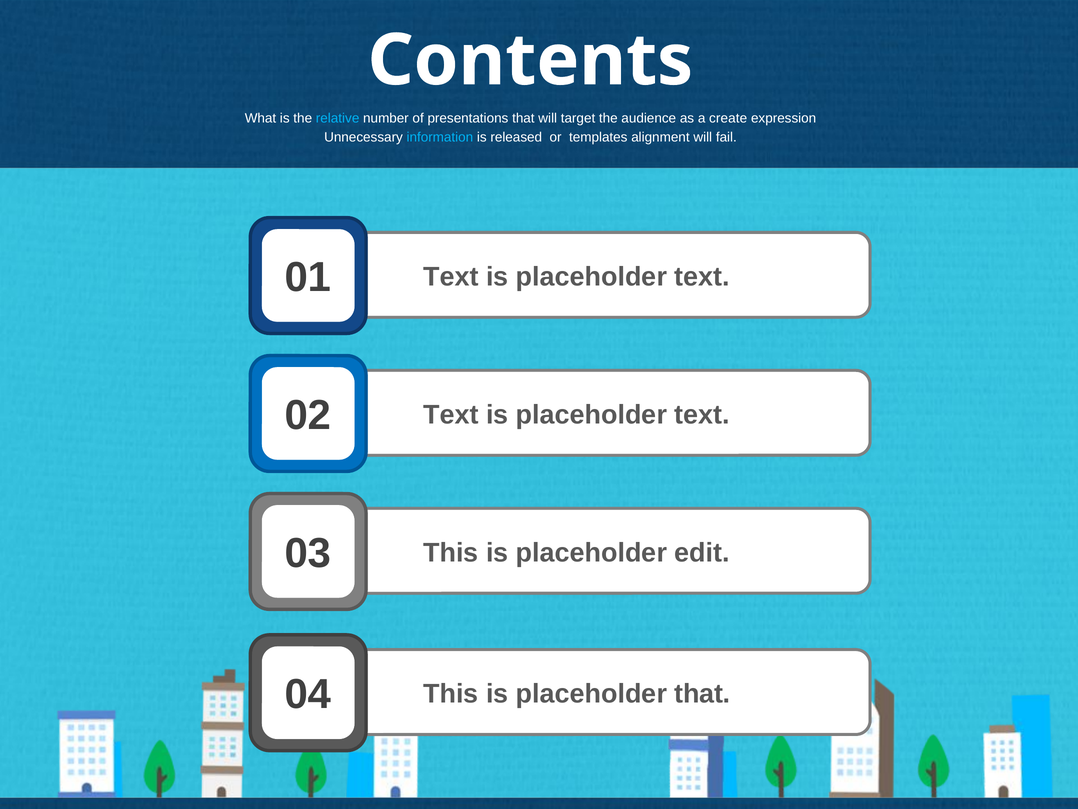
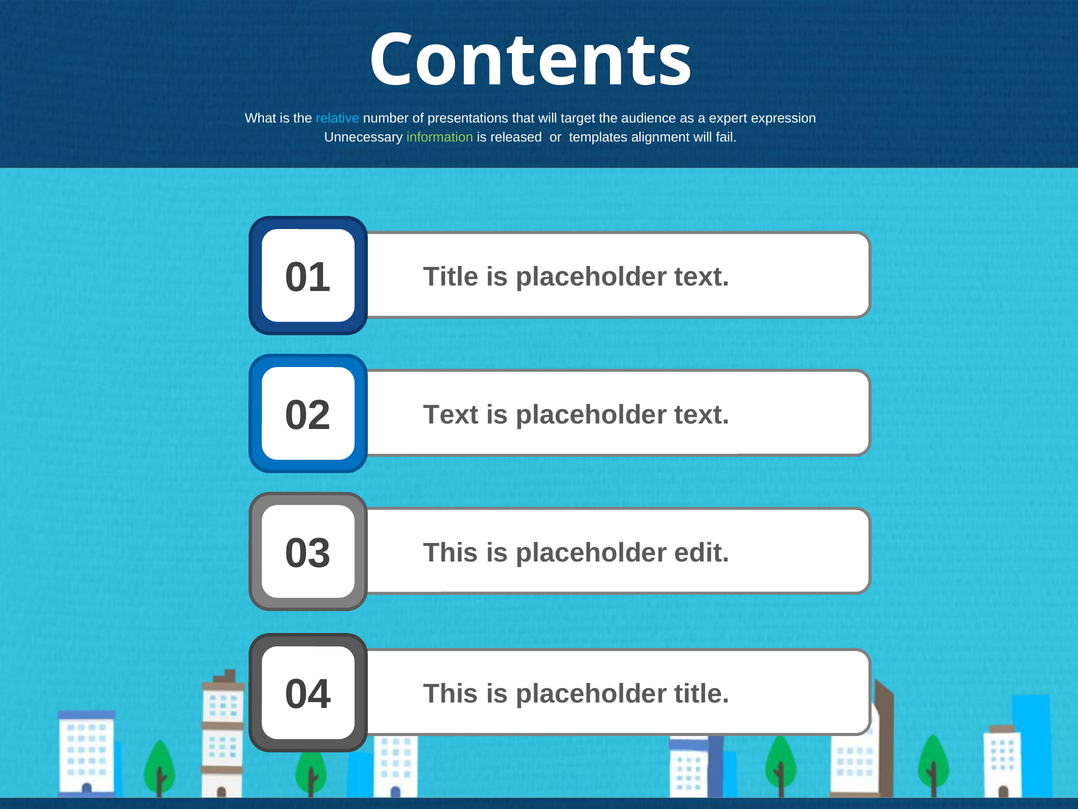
create: create -> expert
information colour: light blue -> light green
Text at (451, 277): Text -> Title
placeholder that: that -> title
